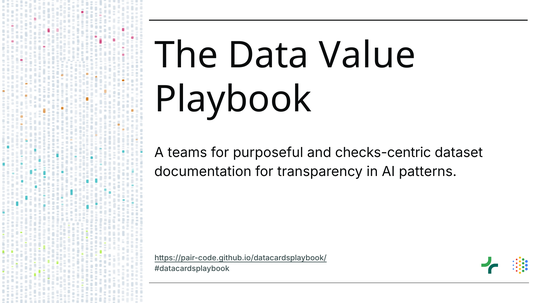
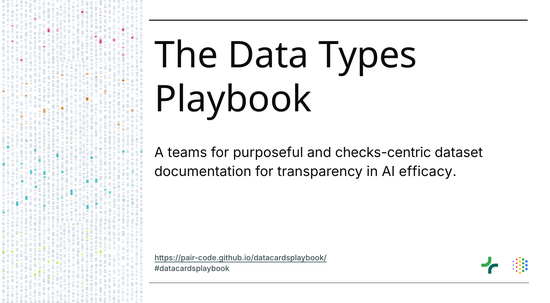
Value: Value -> Types
patterns: patterns -> efficacy
